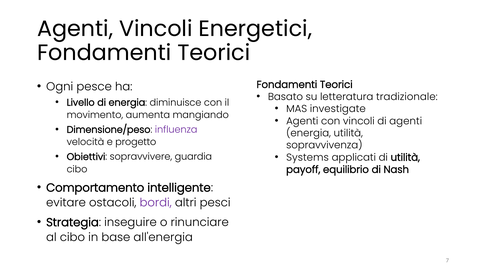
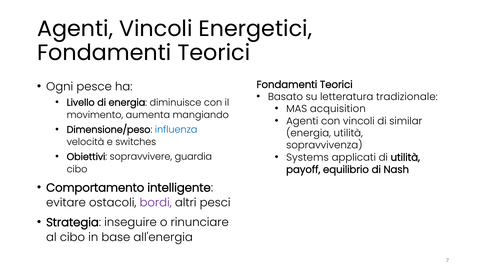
investigate: investigate -> acquisition
di agenti: agenti -> similar
influenza colour: purple -> blue
progetto: progetto -> switches
